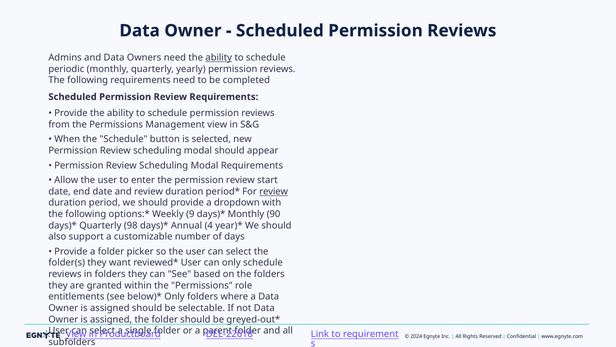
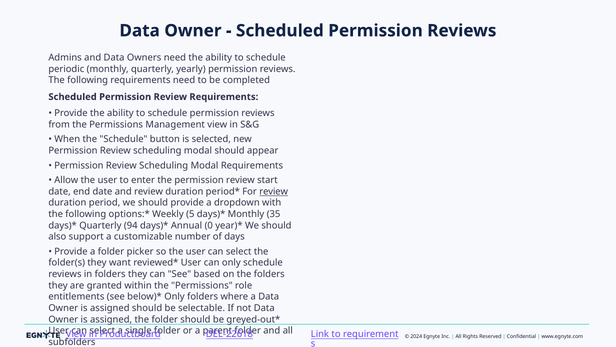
ability at (219, 58) underline: present -> none
9: 9 -> 5
90: 90 -> 35
98: 98 -> 94
4: 4 -> 0
